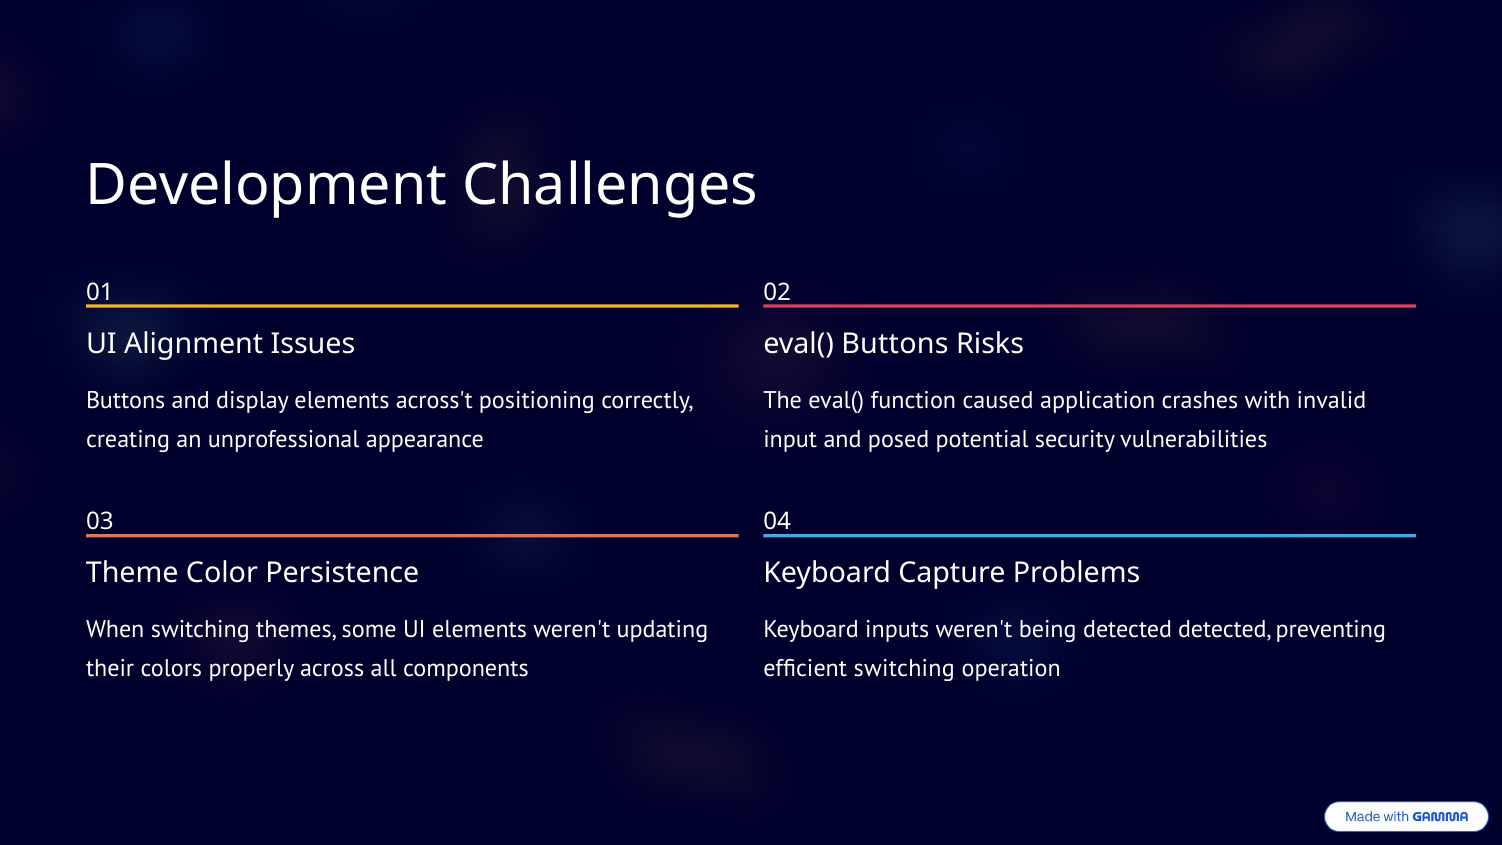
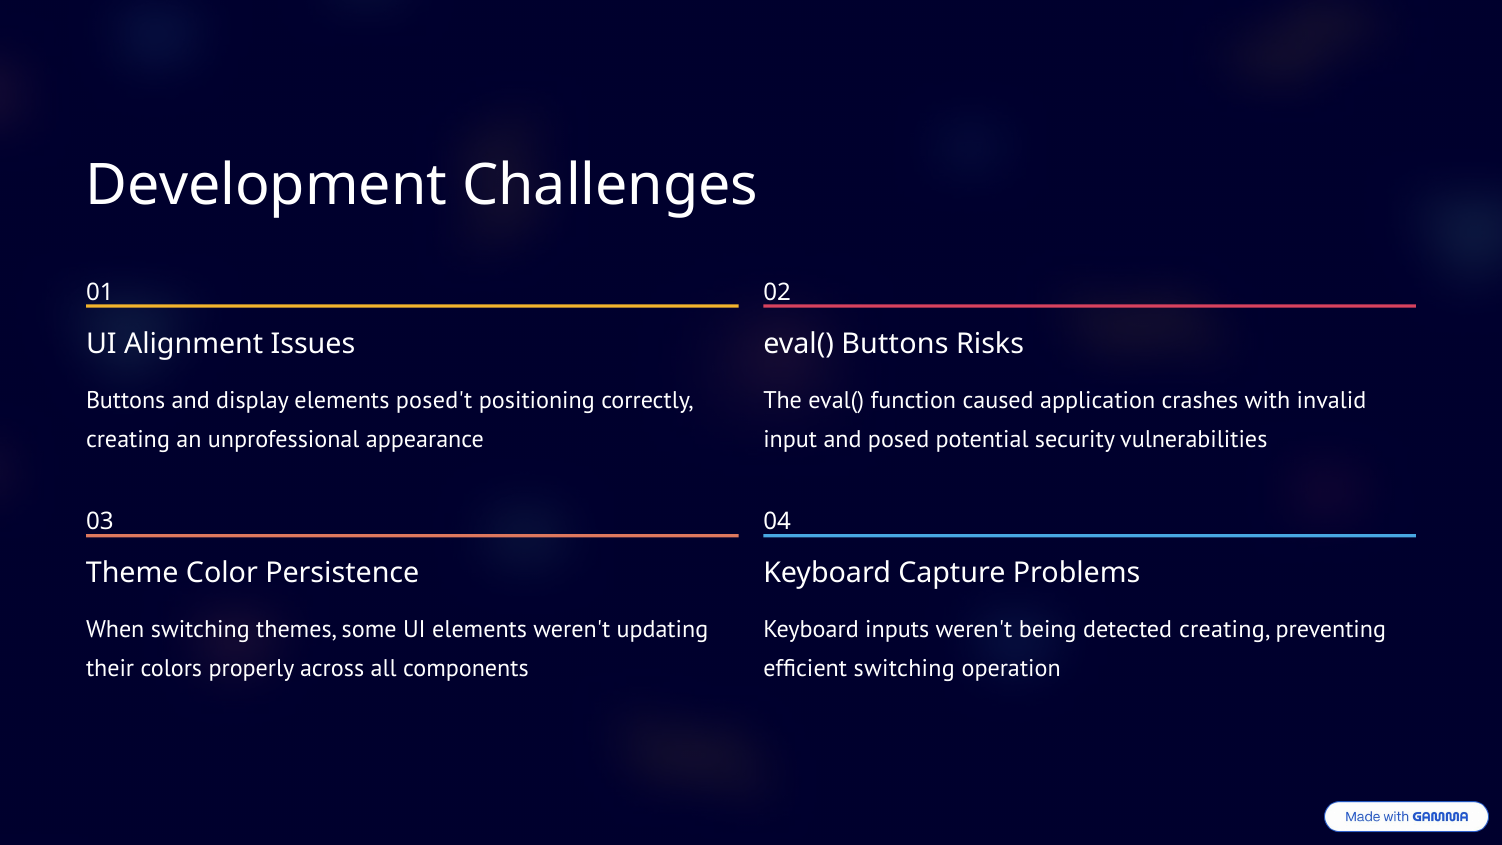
across't: across't -> posed't
detected detected: detected -> creating
